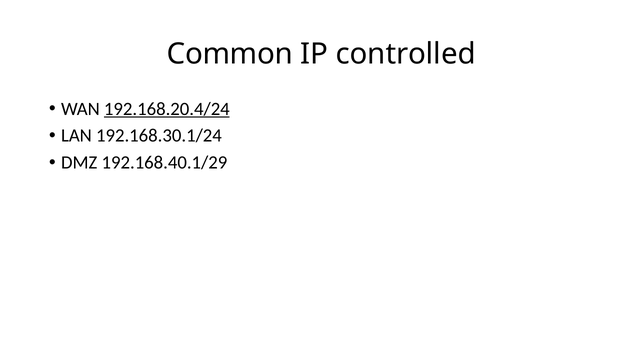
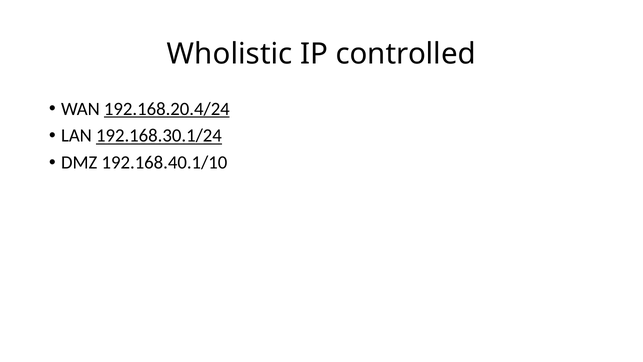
Common: Common -> Wholistic
192.168.30.1/24 underline: none -> present
192.168.40.1/29: 192.168.40.1/29 -> 192.168.40.1/10
